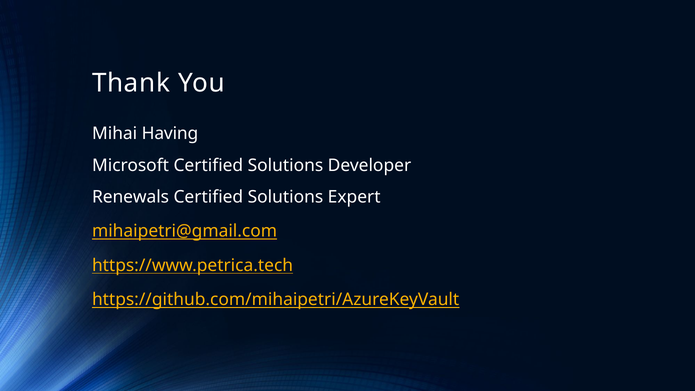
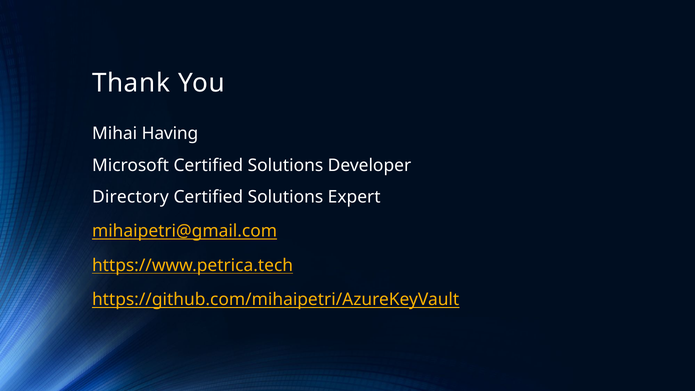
Renewals: Renewals -> Directory
